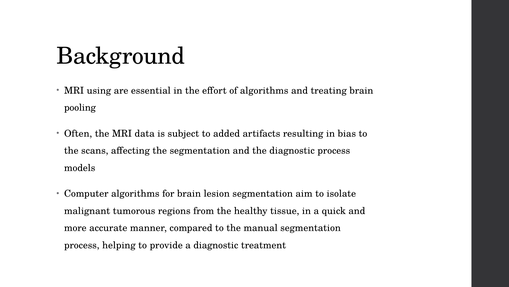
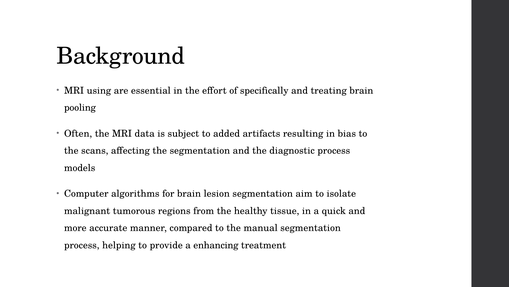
of algorithms: algorithms -> specifically
a diagnostic: diagnostic -> enhancing
